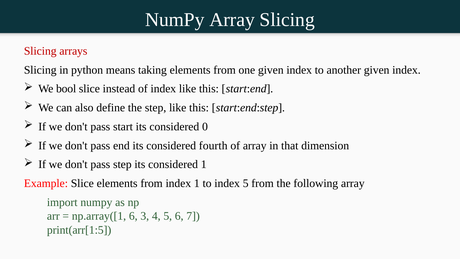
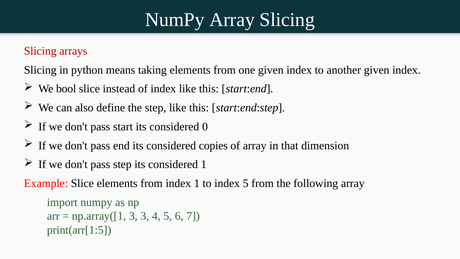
fourth: fourth -> copies
np.array([1 6: 6 -> 3
